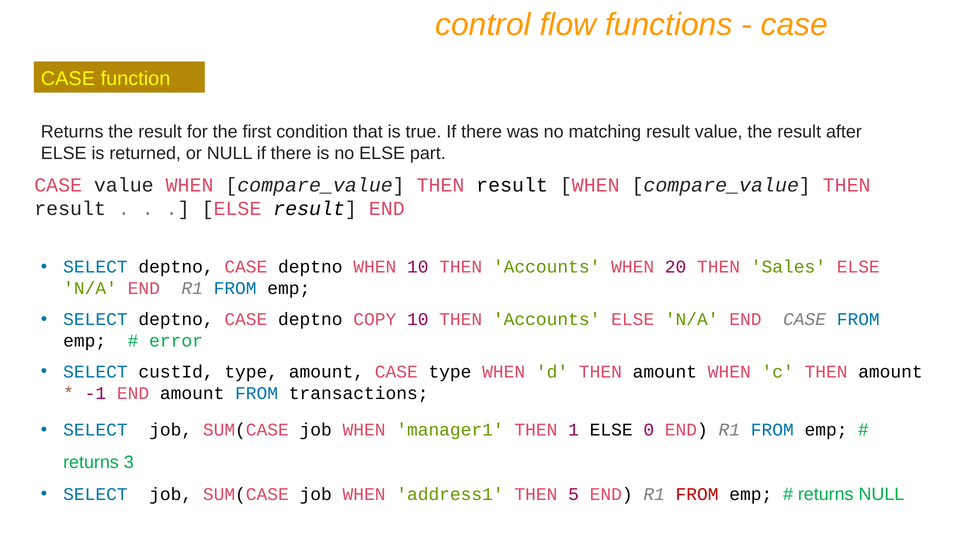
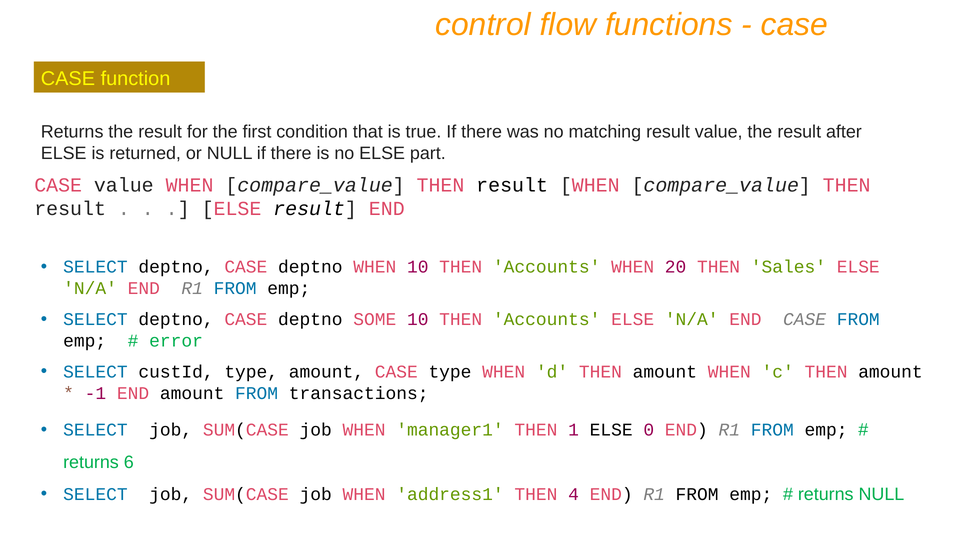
COPY: COPY -> SOME
3: 3 -> 6
5: 5 -> 4
FROM at (697, 495) colour: red -> black
